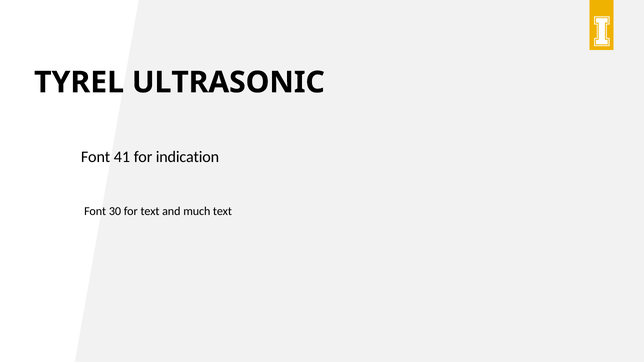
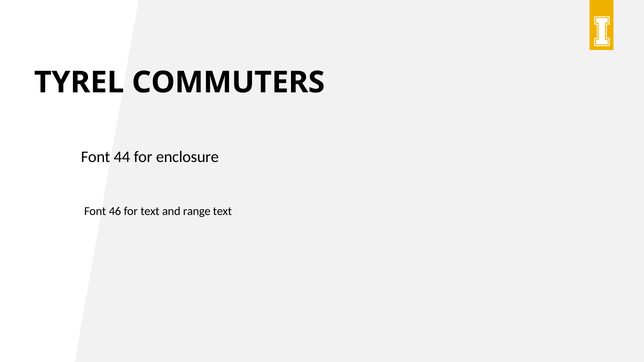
ULTRASONIC: ULTRASONIC -> COMMUTERS
41: 41 -> 44
indication: indication -> enclosure
30: 30 -> 46
much: much -> range
